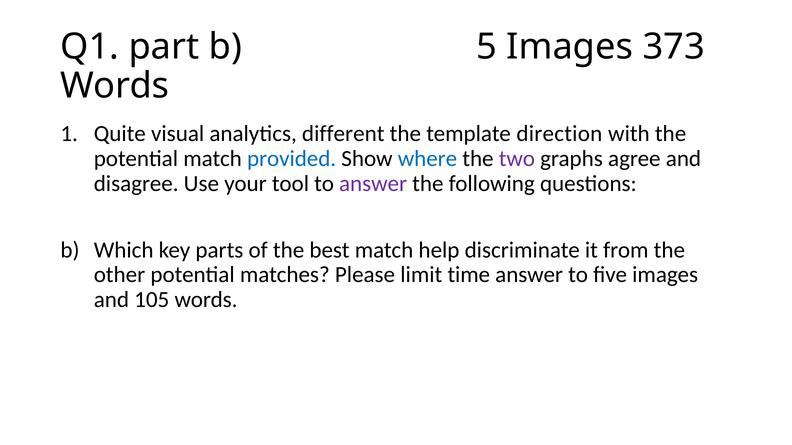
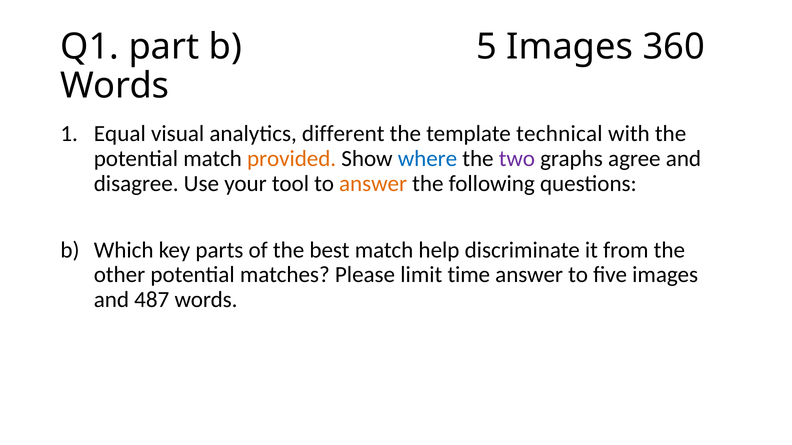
373: 373 -> 360
Quite: Quite -> Equal
direction: direction -> technical
provided colour: blue -> orange
answer at (373, 184) colour: purple -> orange
105: 105 -> 487
